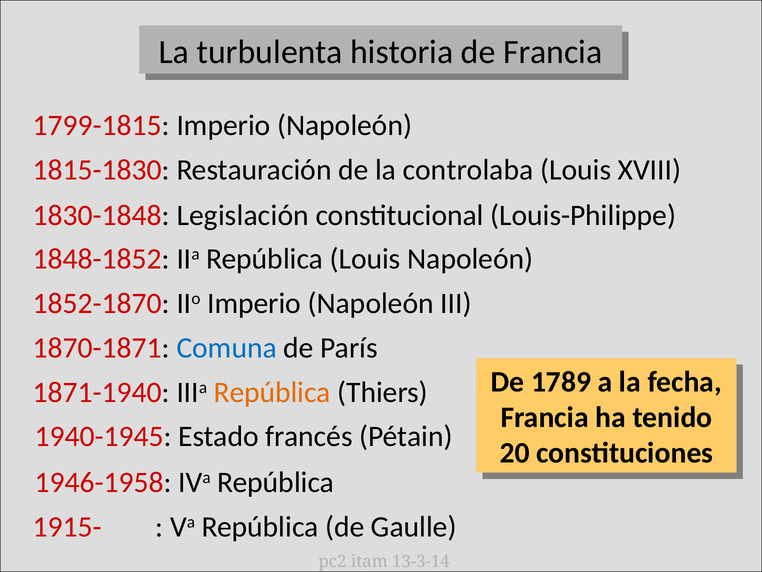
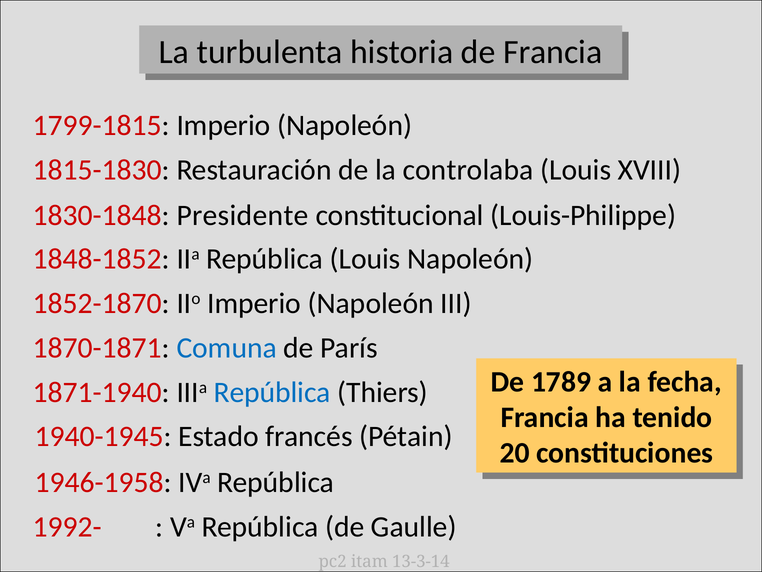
Legislación: Legislación -> Presidente
República at (272, 392) colour: orange -> blue
1915-: 1915- -> 1992-
